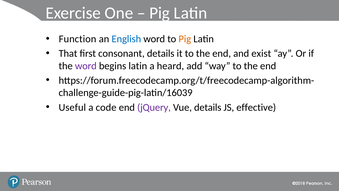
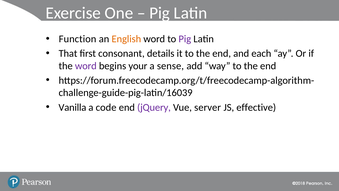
English colour: blue -> orange
Pig at (185, 39) colour: orange -> purple
exist: exist -> each
begins latin: latin -> your
heard: heard -> sense
Useful: Useful -> Vanilla
Vue details: details -> server
